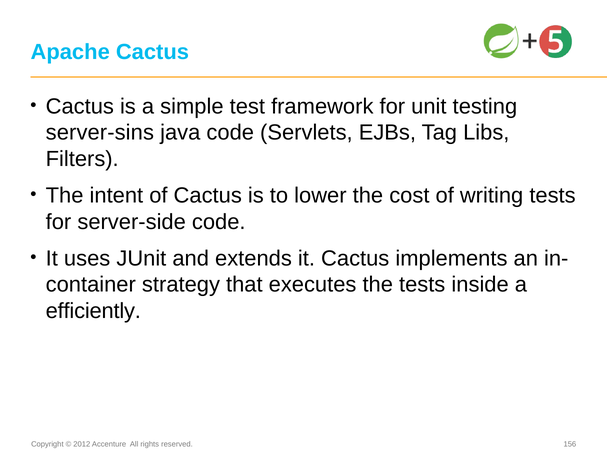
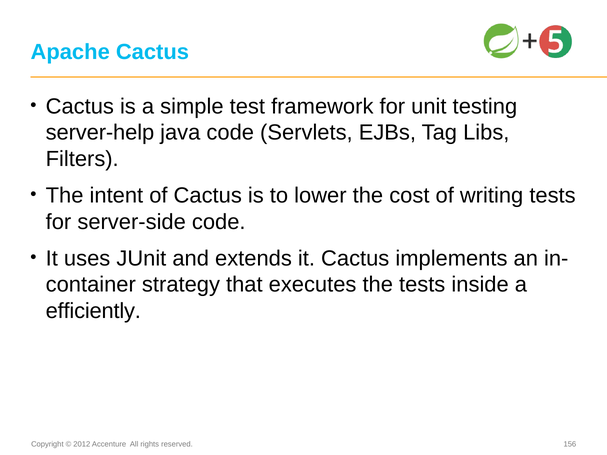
server-sins: server-sins -> server-help
